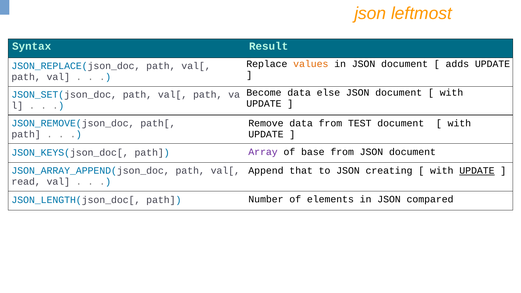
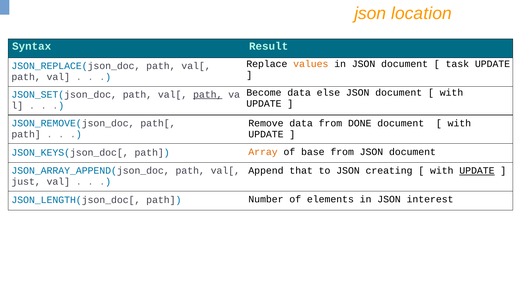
leftmost: leftmost -> location
adds: adds -> task
path at (208, 95) underline: none -> present
TEST: TEST -> DONE
Array colour: purple -> orange
read: read -> just
compared: compared -> interest
